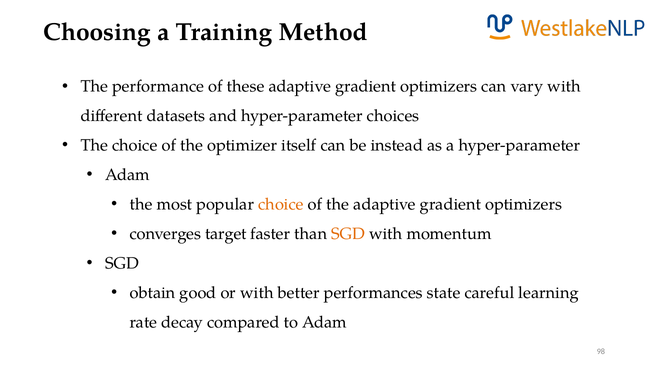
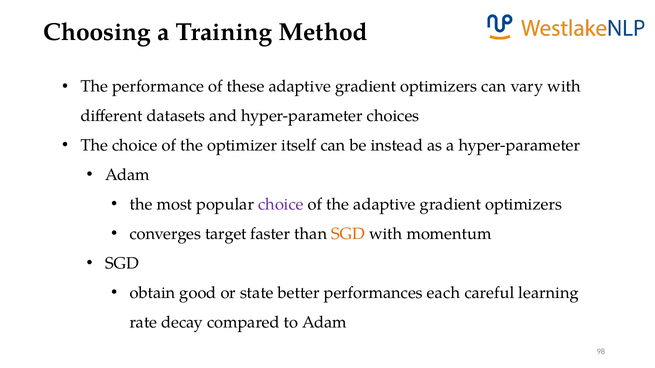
choice at (281, 205) colour: orange -> purple
or with: with -> state
state: state -> each
